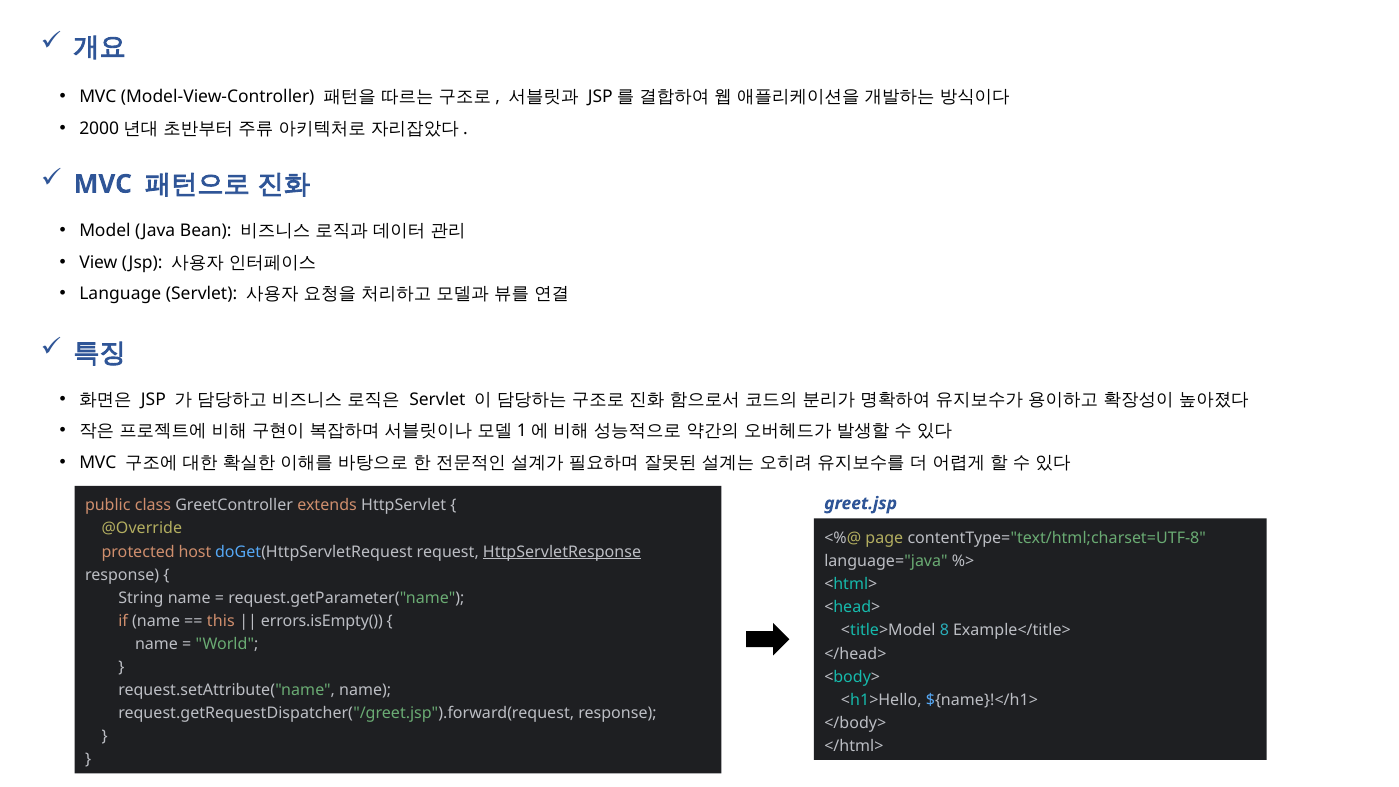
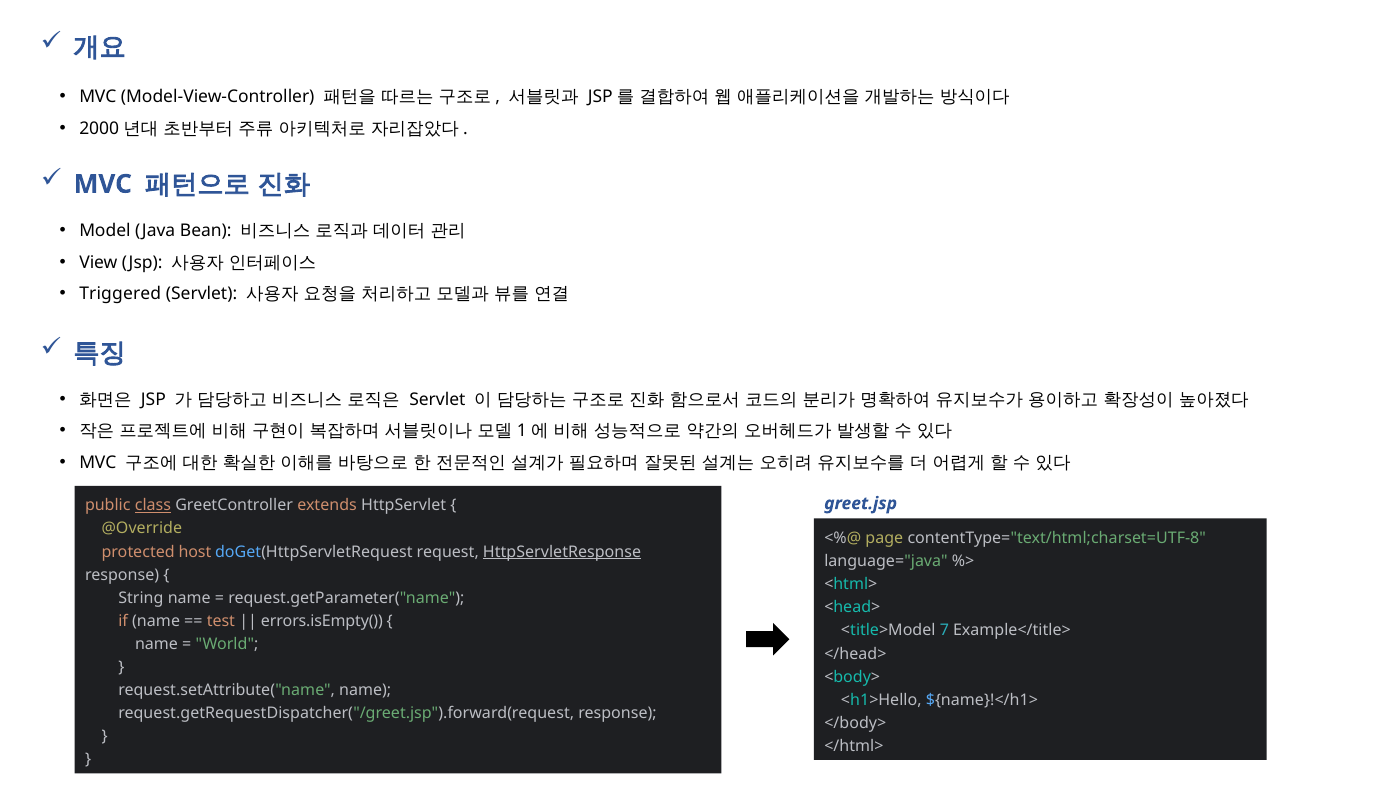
Language: Language -> Triggered
class underline: none -> present
this: this -> test
8: 8 -> 7
